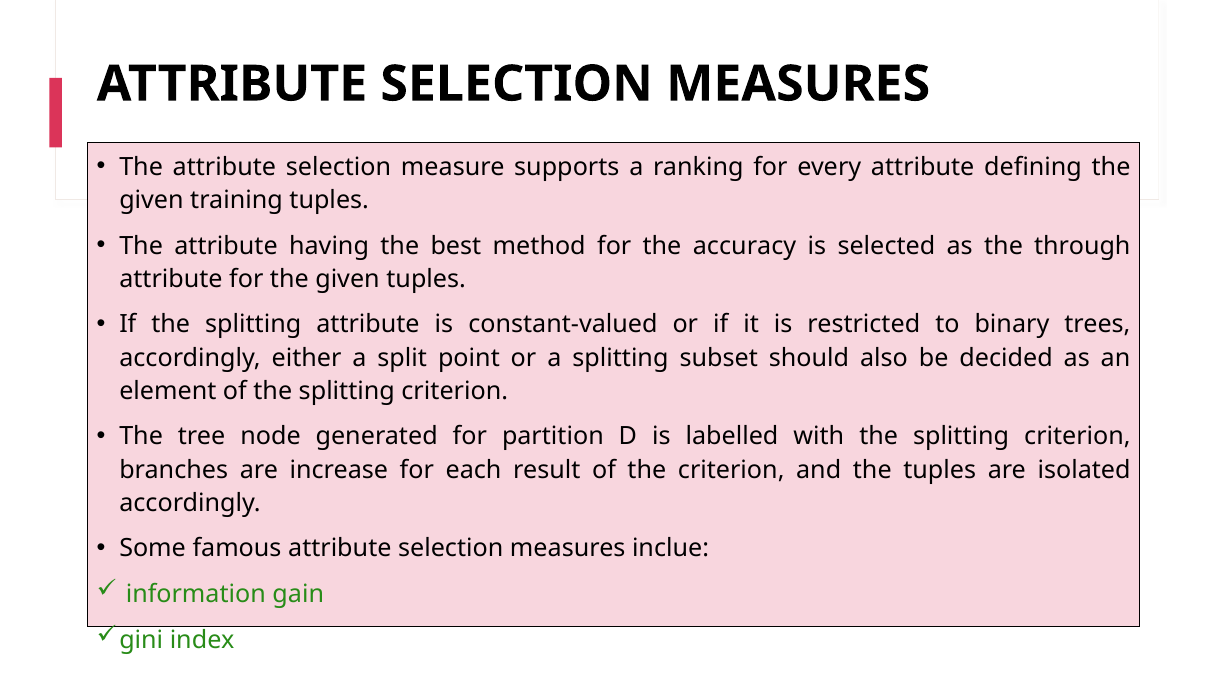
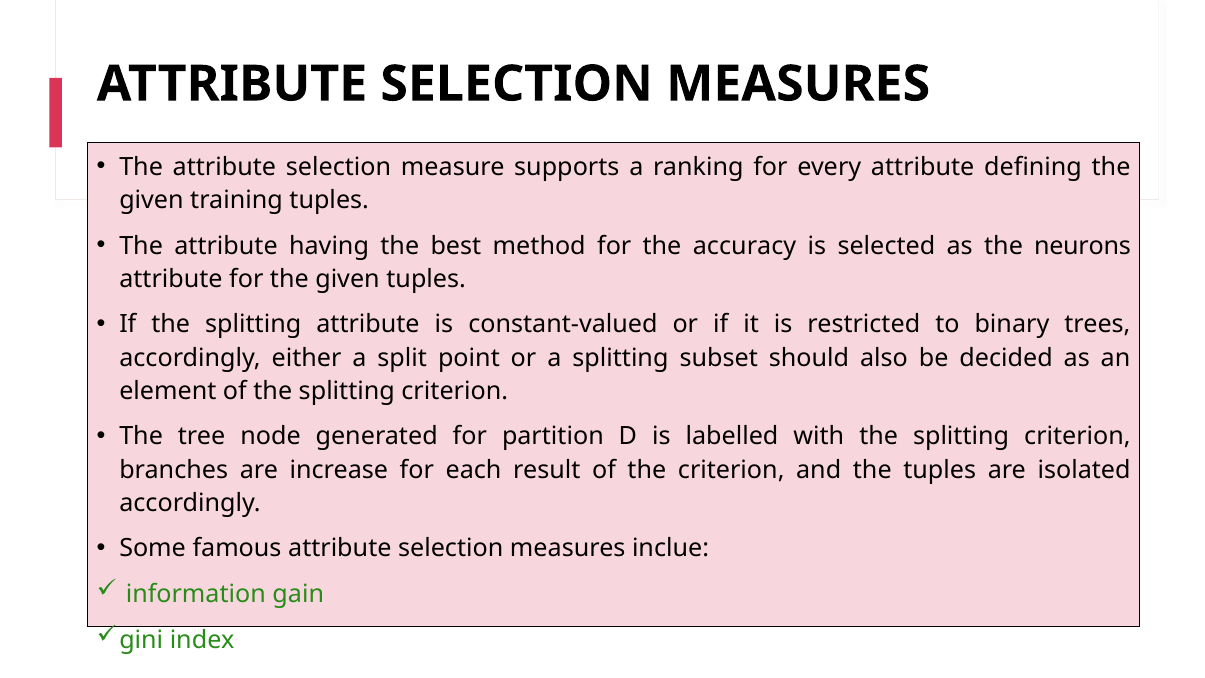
through: through -> neurons
